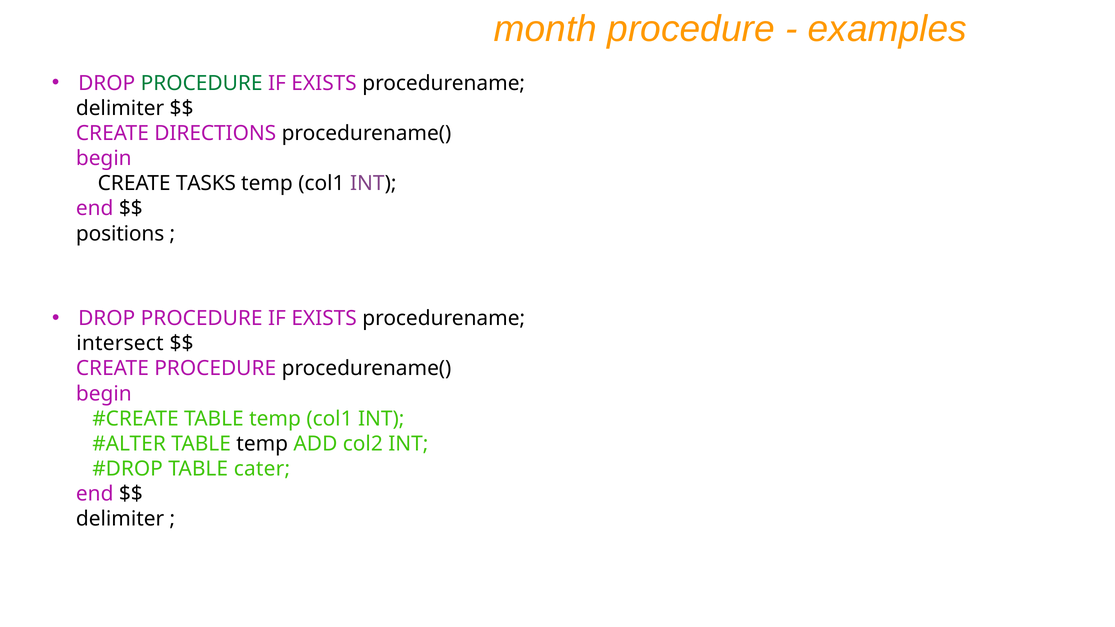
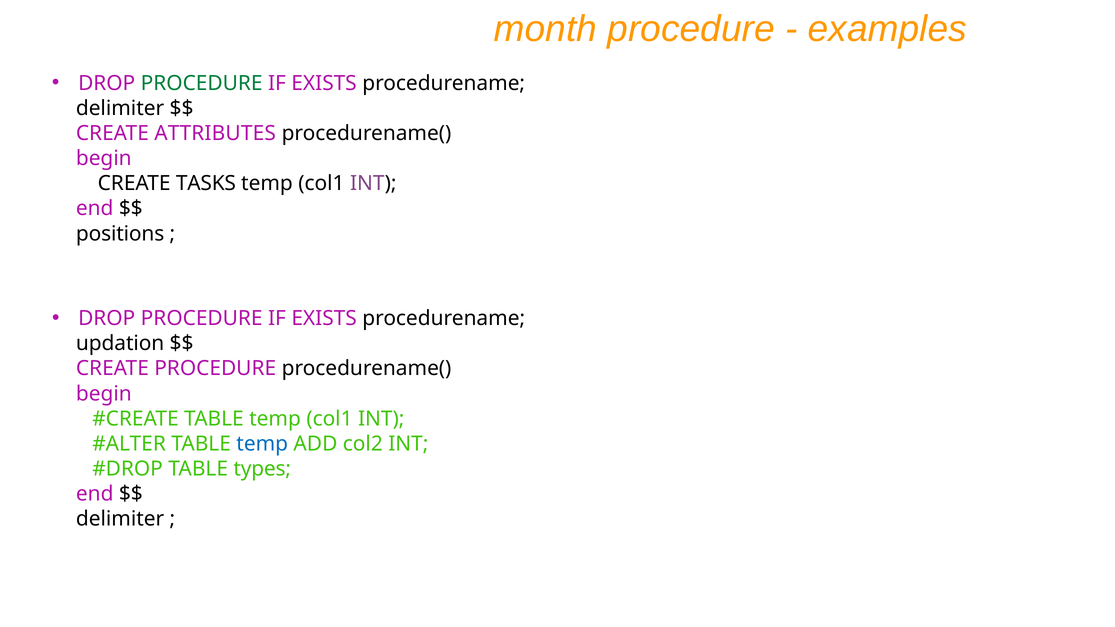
DIRECTIONS: DIRECTIONS -> ATTRIBUTES
intersect: intersect -> updation
temp at (262, 444) colour: black -> blue
cater: cater -> types
